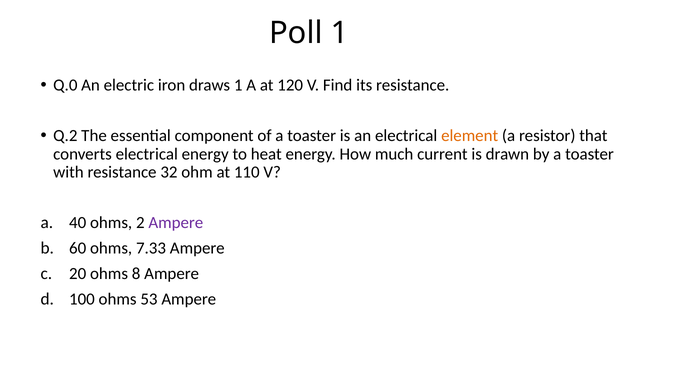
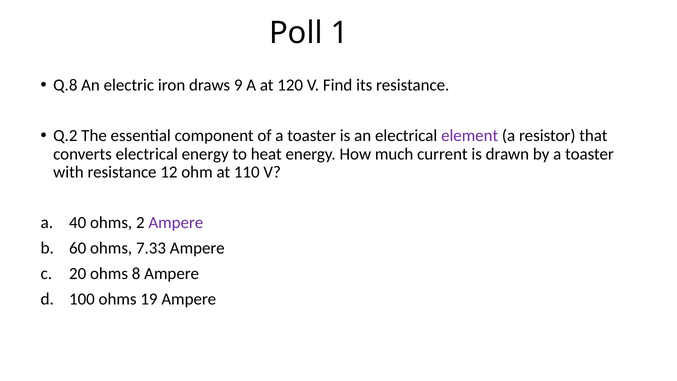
Q.0: Q.0 -> Q.8
draws 1: 1 -> 9
element colour: orange -> purple
32: 32 -> 12
53: 53 -> 19
